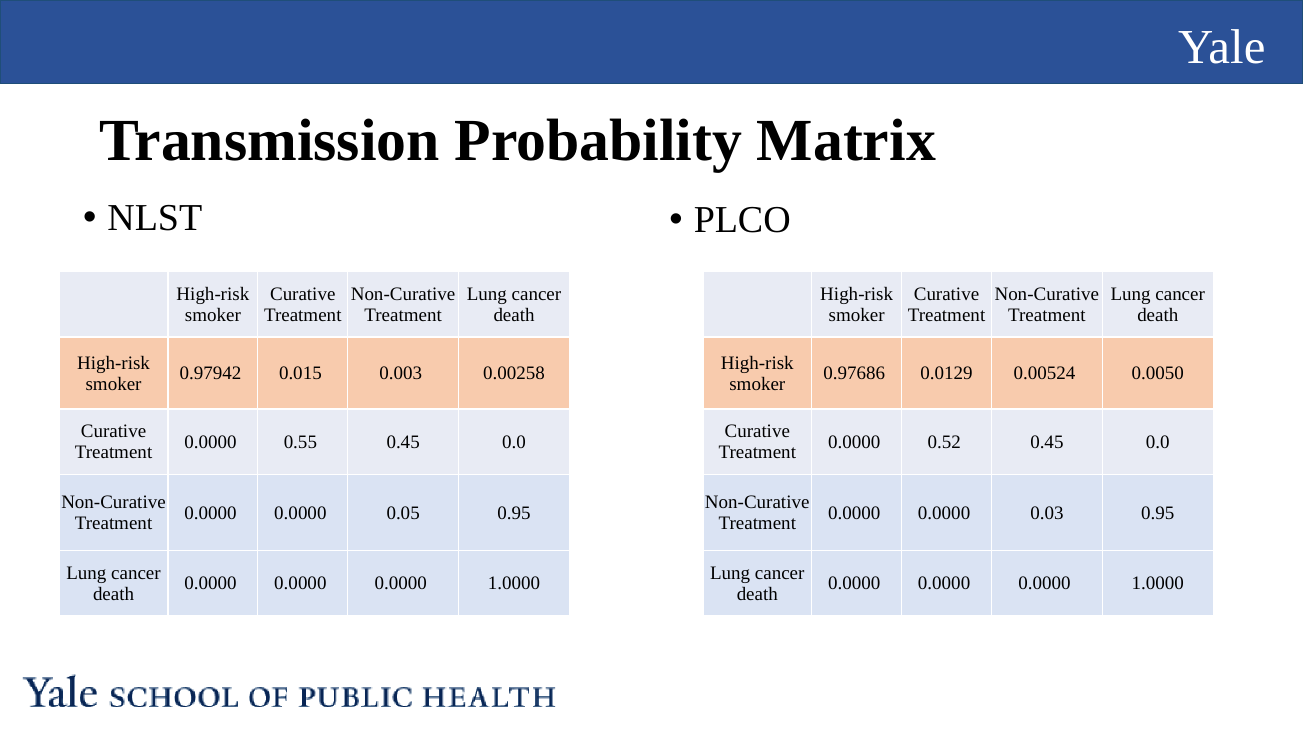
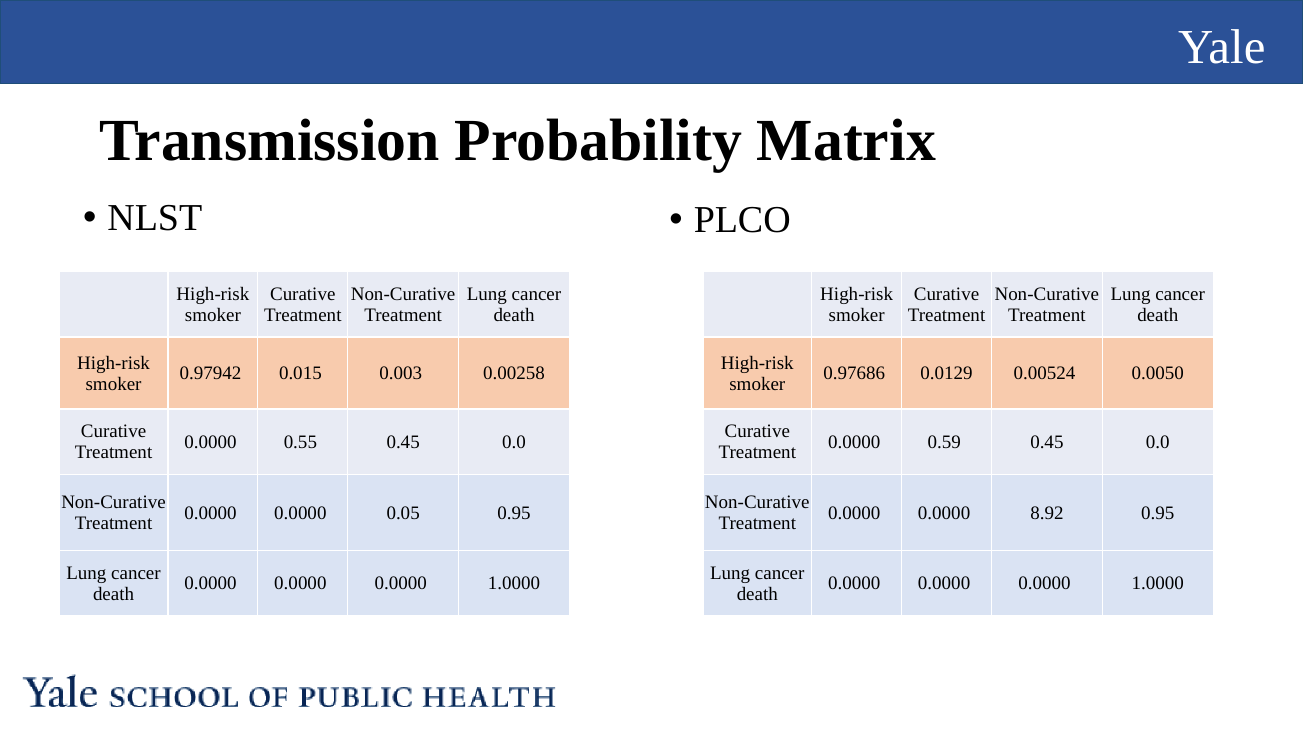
0.52: 0.52 -> 0.59
0.03: 0.03 -> 8.92
